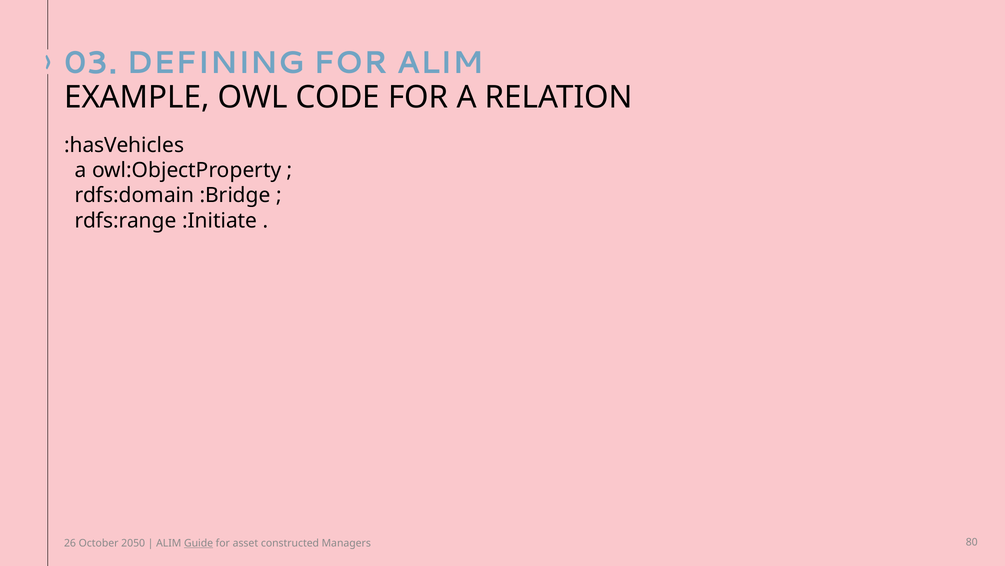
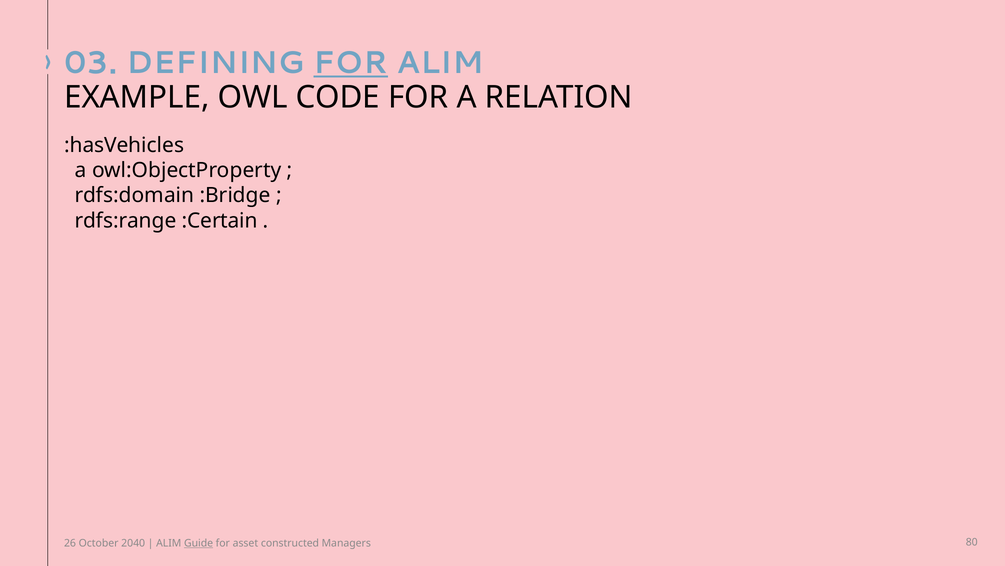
FOR at (351, 63) underline: none -> present
:Initiate: :Initiate -> :Certain
2050: 2050 -> 2040
